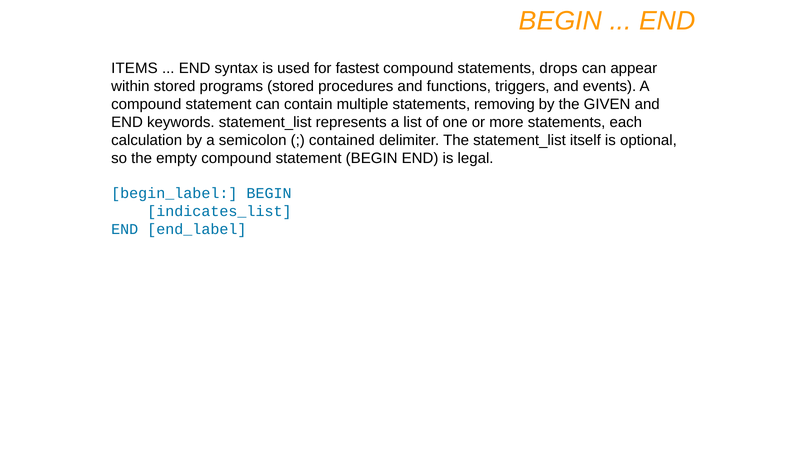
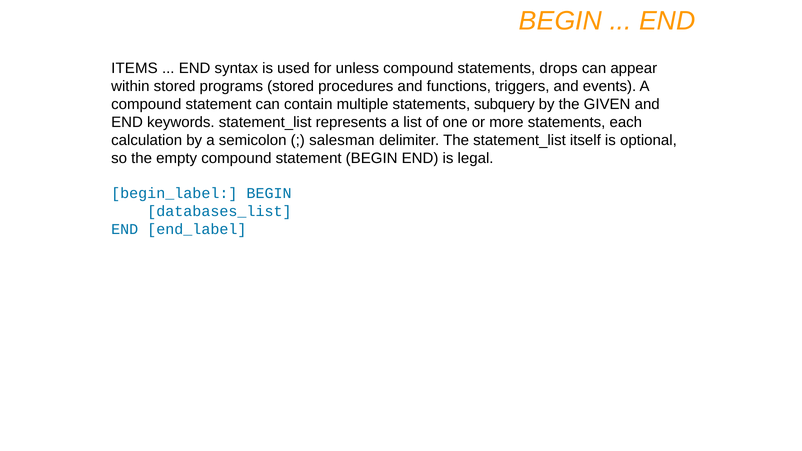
fastest: fastest -> unless
removing: removing -> subquery
contained: contained -> salesman
indicates_list: indicates_list -> databases_list
